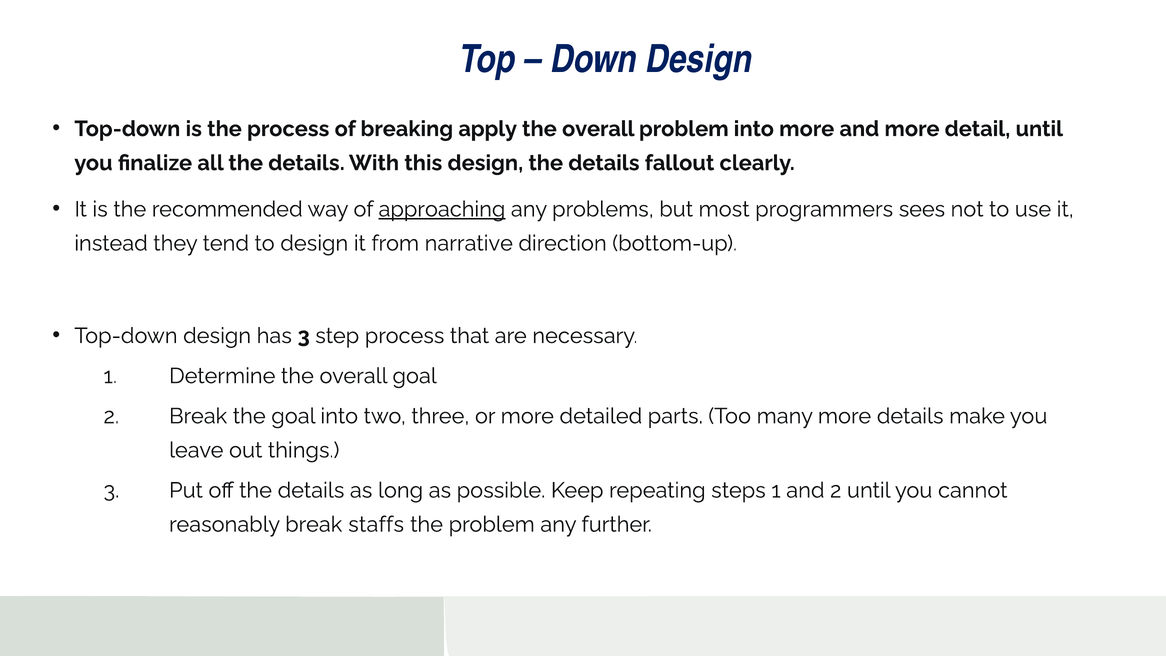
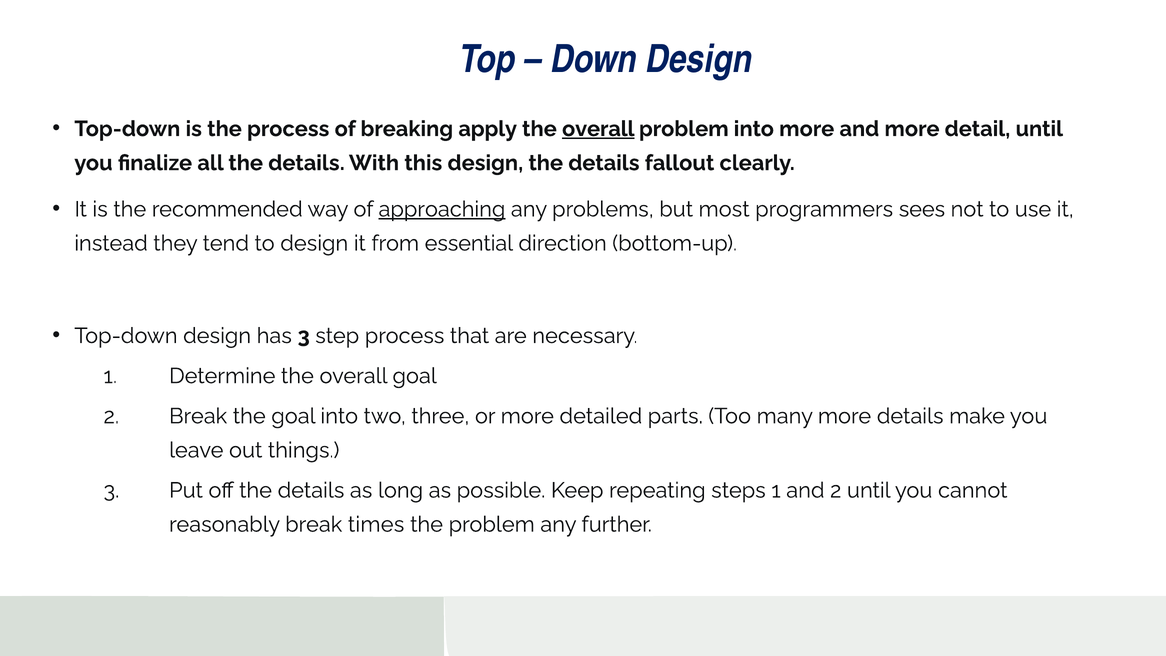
overall at (598, 129) underline: none -> present
narrative: narrative -> essential
staffs: staffs -> times
